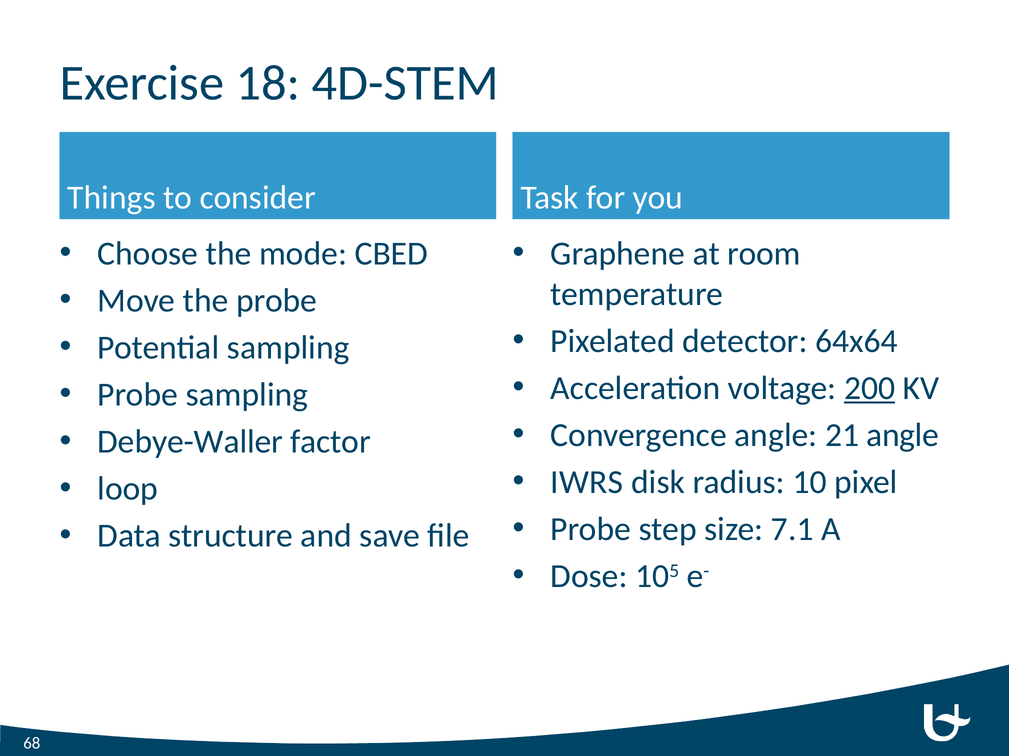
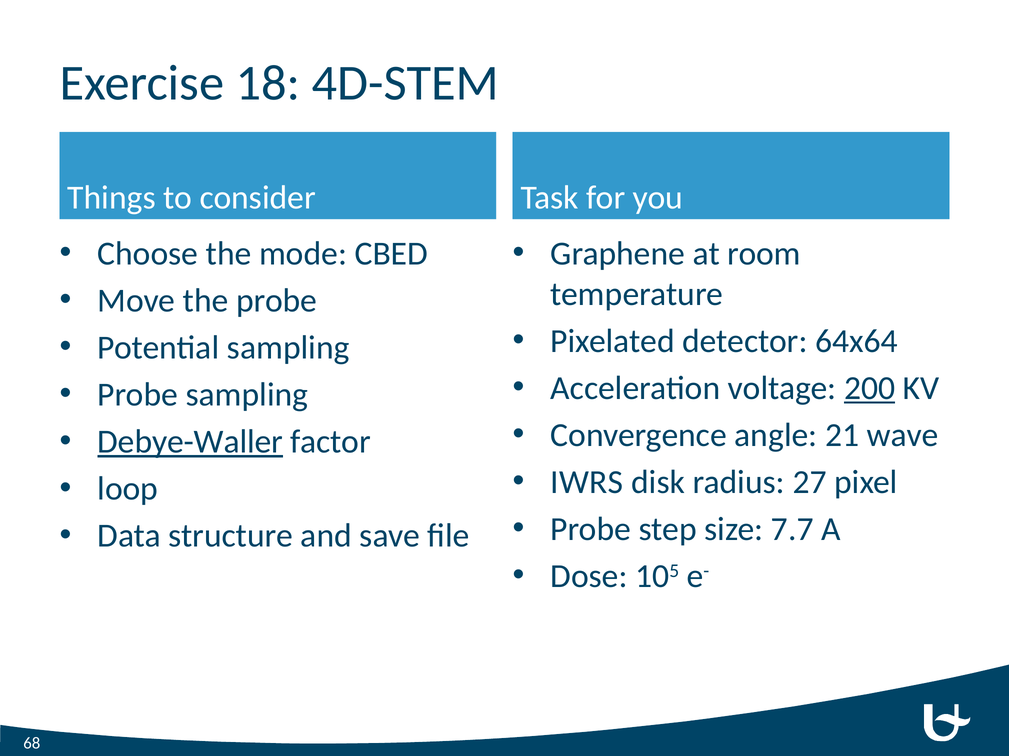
21 angle: angle -> wave
Debye-Waller underline: none -> present
10: 10 -> 27
7.1: 7.1 -> 7.7
